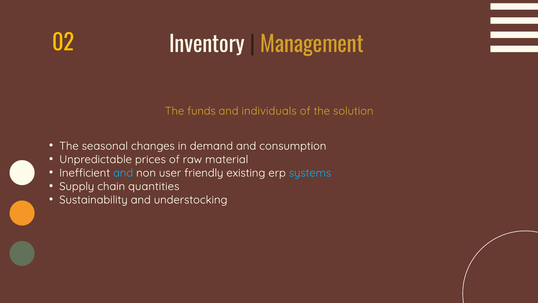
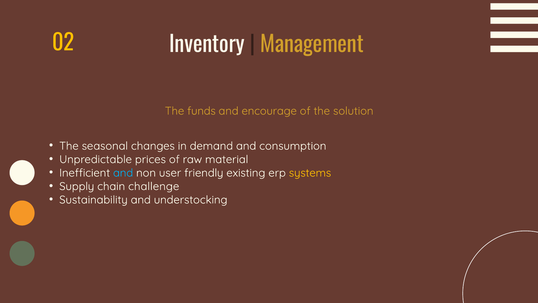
individuals: individuals -> encourage
systems colour: light blue -> yellow
quantities: quantities -> challenge
